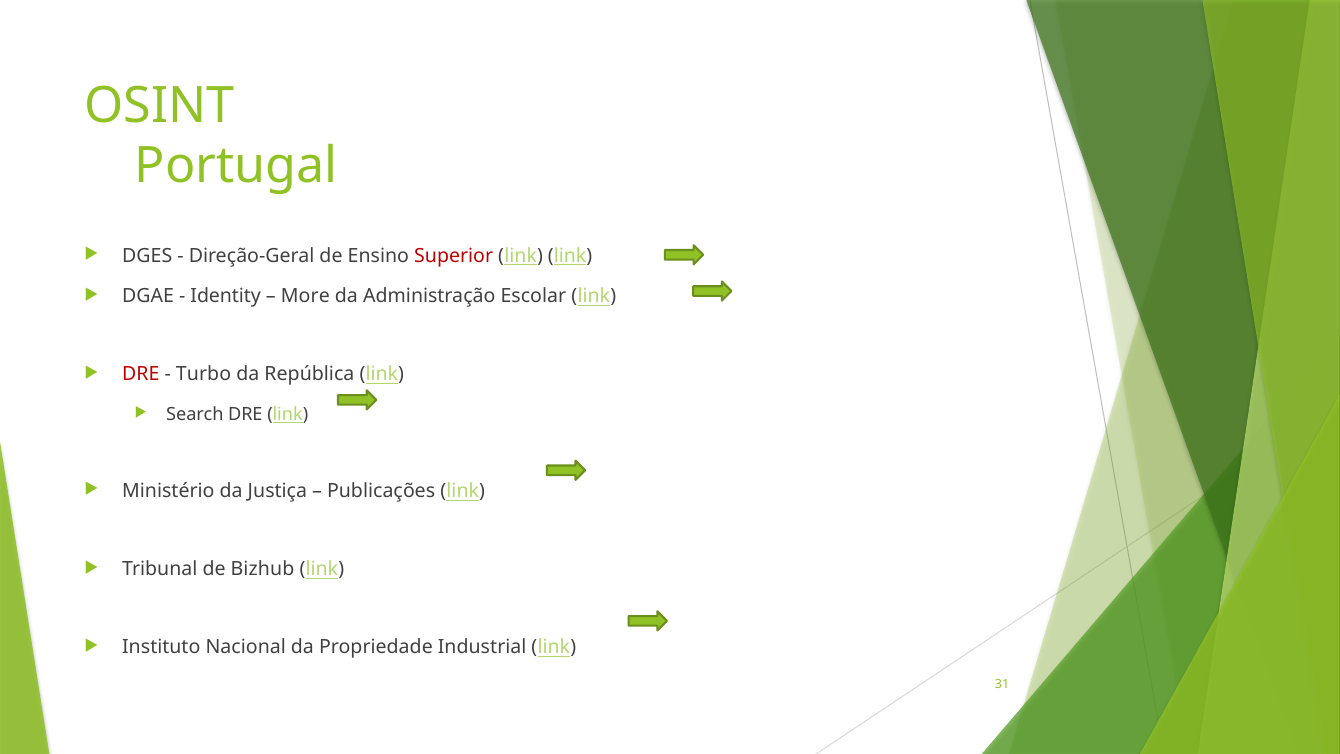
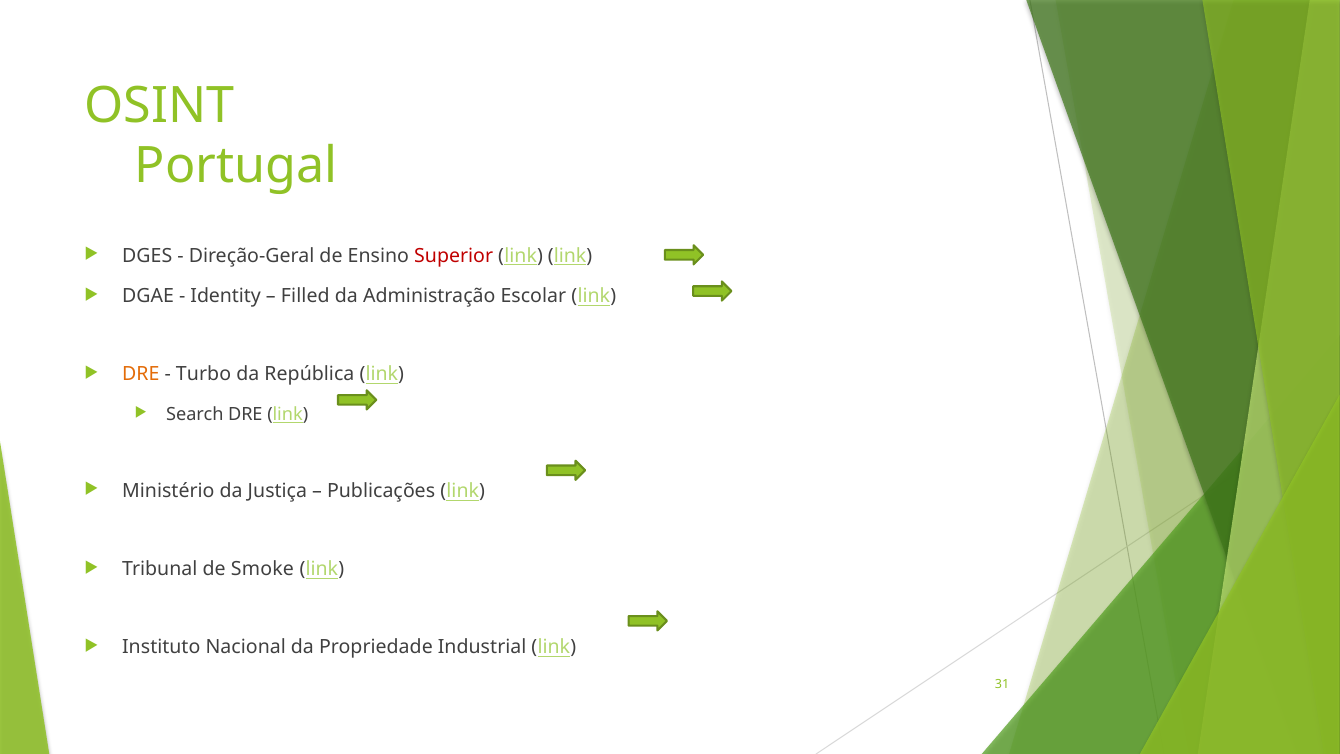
More: More -> Filled
DRE at (141, 374) colour: red -> orange
Bizhub: Bizhub -> Smoke
